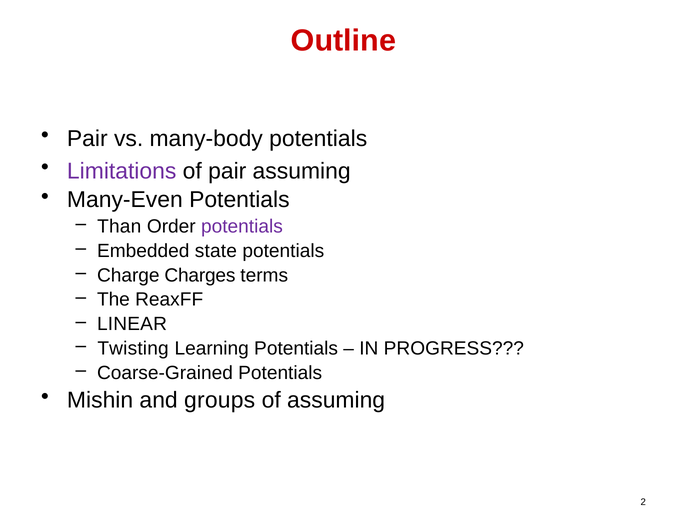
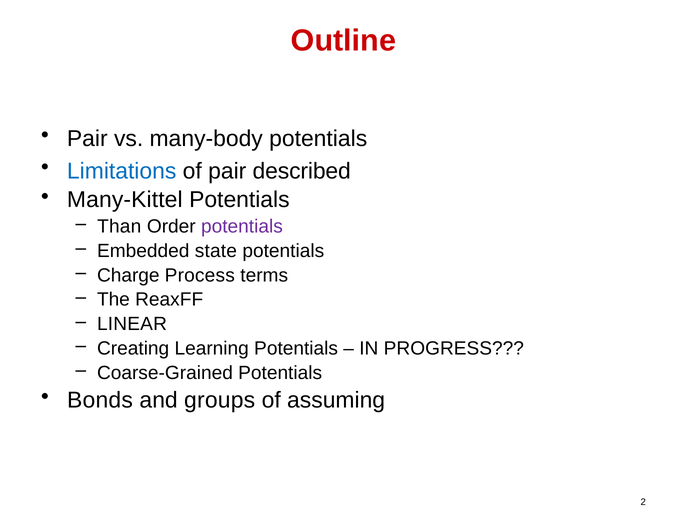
Limitations colour: purple -> blue
pair assuming: assuming -> described
Many-Even: Many-Even -> Many-Kittel
Charges: Charges -> Process
Twisting: Twisting -> Creating
Mishin: Mishin -> Bonds
